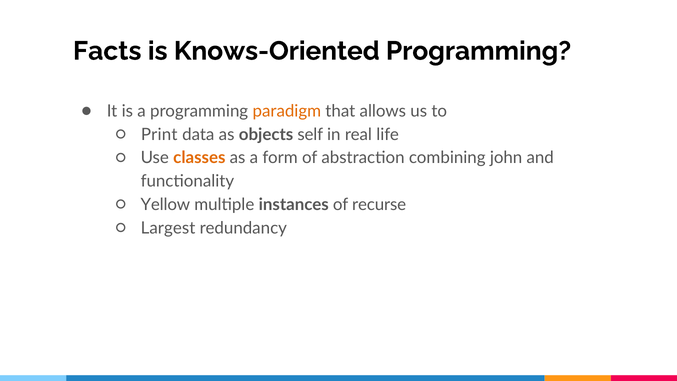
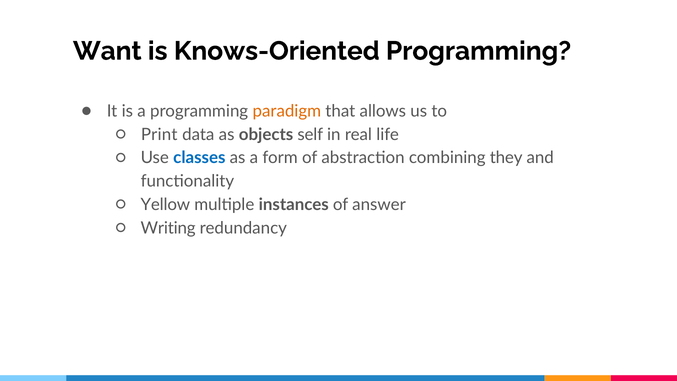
Facts: Facts -> Want
classes colour: orange -> blue
john: john -> they
recurse: recurse -> answer
Largest: Largest -> Writing
